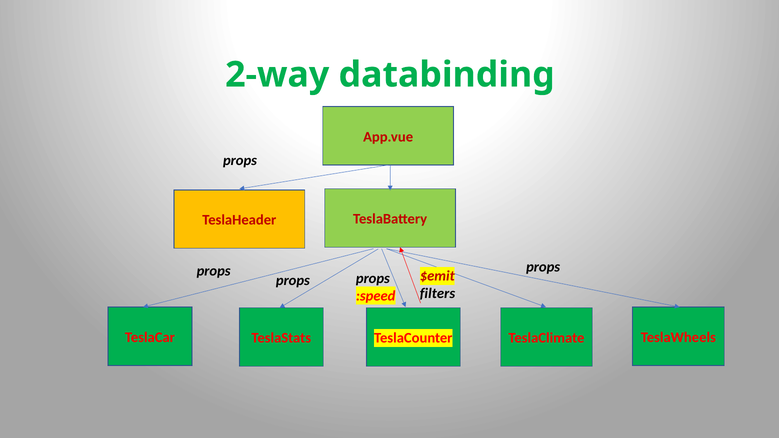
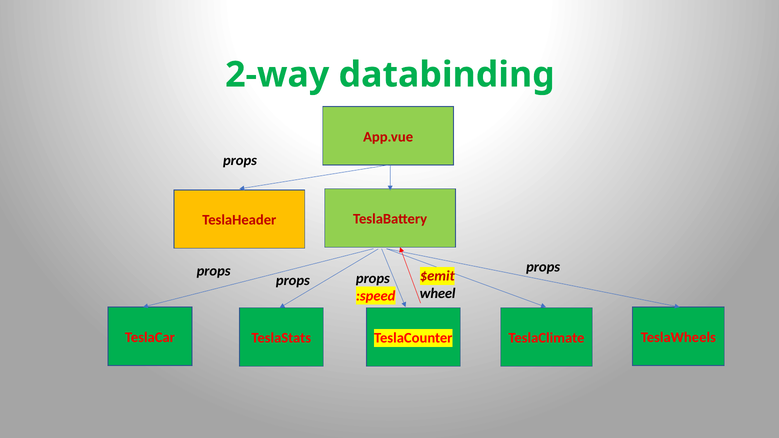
filters: filters -> wheel
